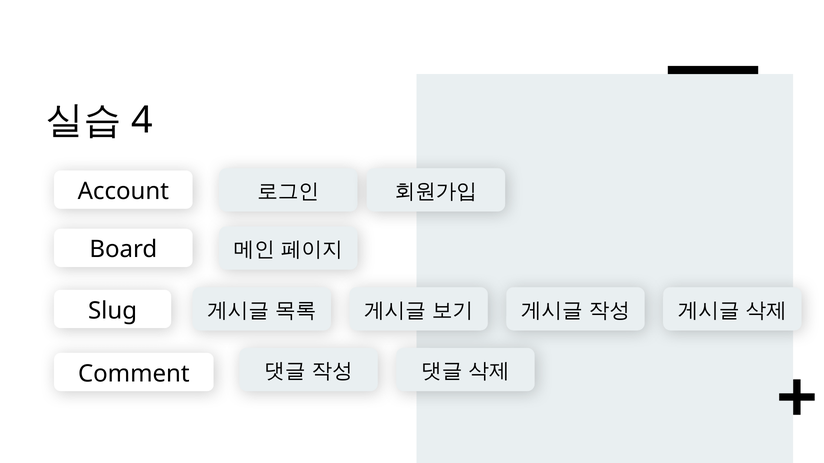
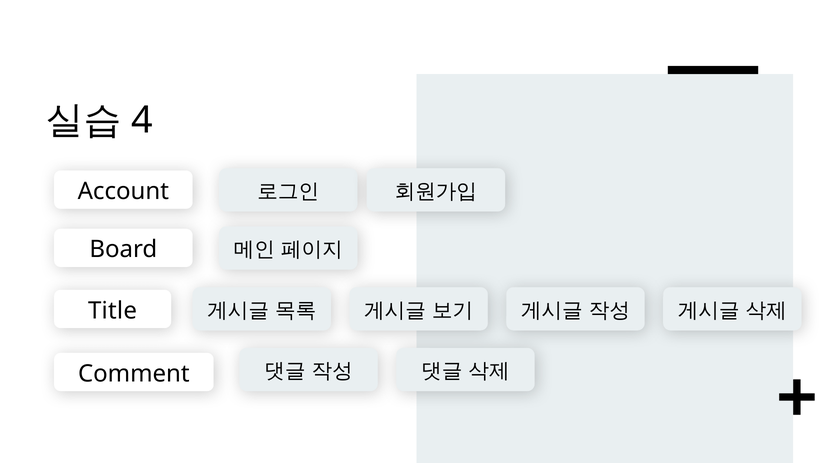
Slug: Slug -> Title
